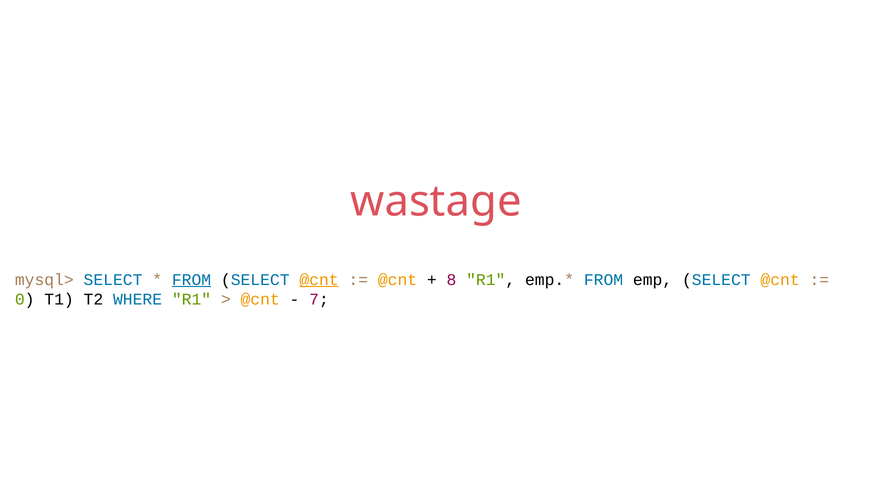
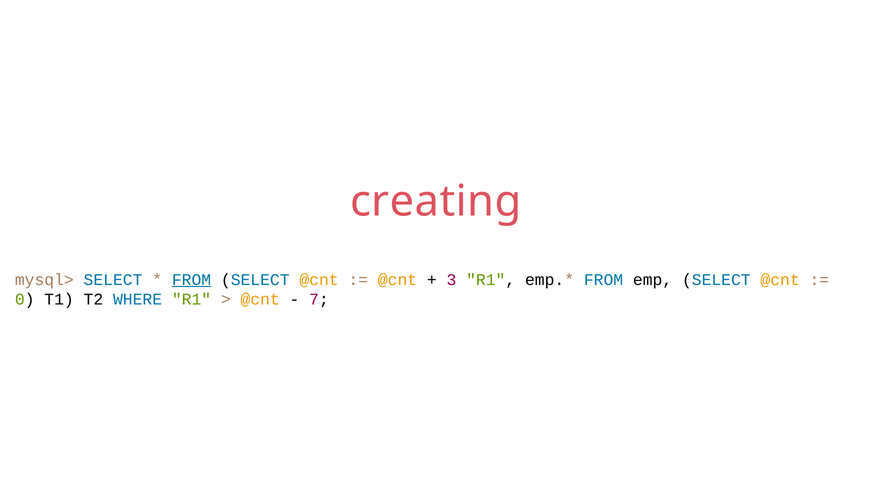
wastage: wastage -> creating
@cnt at (319, 280) underline: present -> none
8: 8 -> 3
